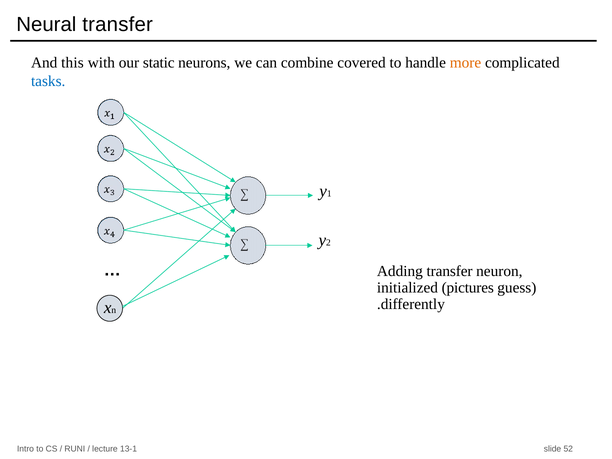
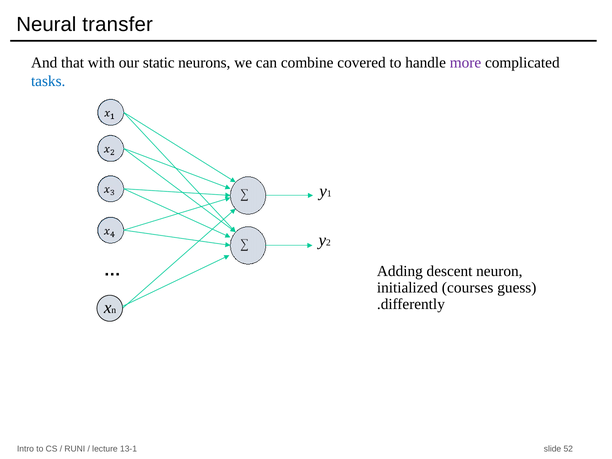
this: this -> that
more colour: orange -> purple
Adding transfer: transfer -> descent
pictures: pictures -> courses
